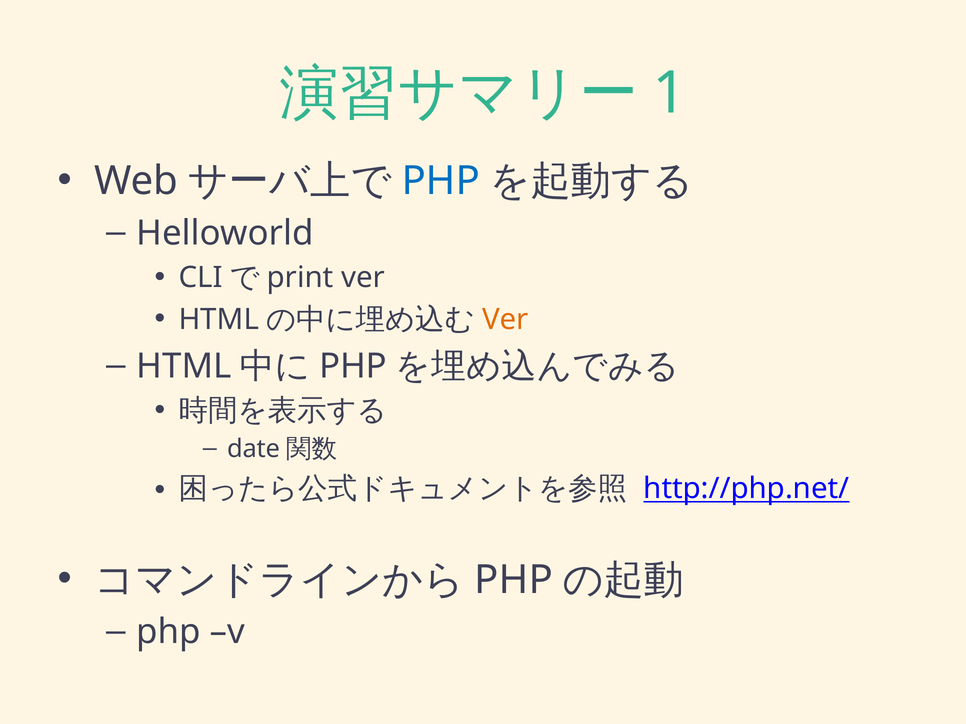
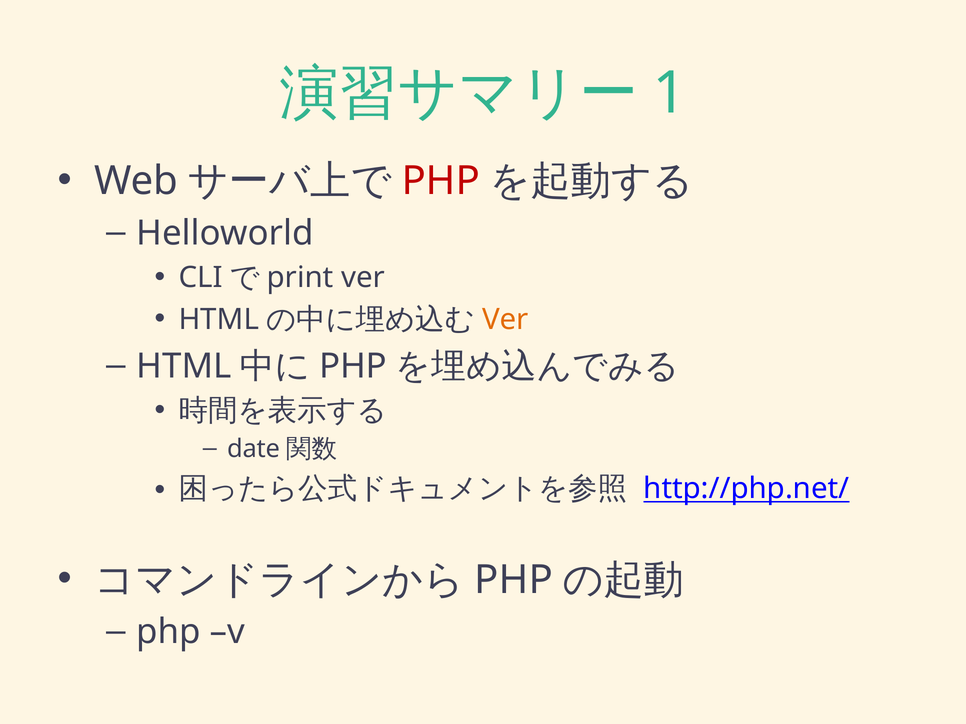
PHP at (441, 181) colour: blue -> red
